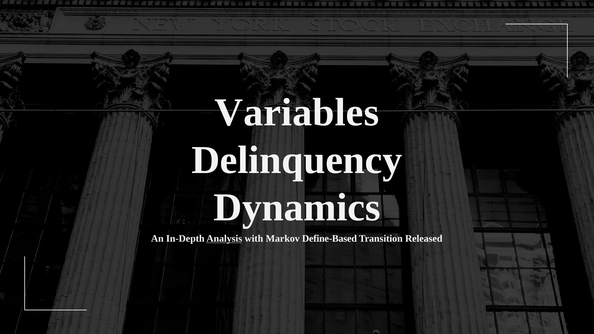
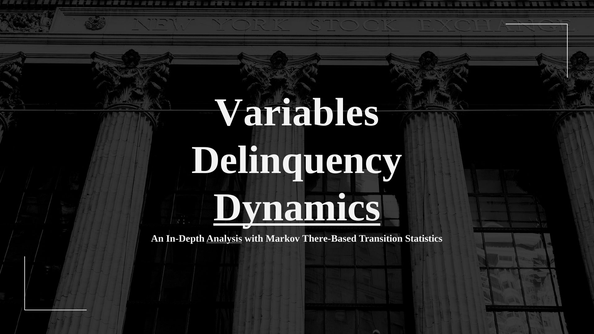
Dynamics underline: none -> present
Define-Based: Define-Based -> There-Based
Released: Released -> Statistics
